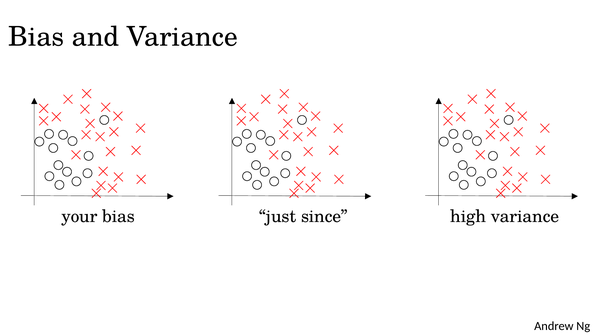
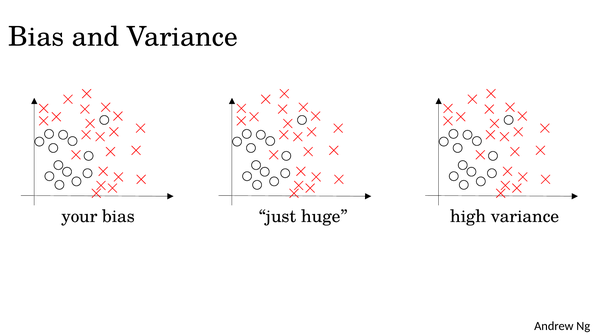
since: since -> huge
